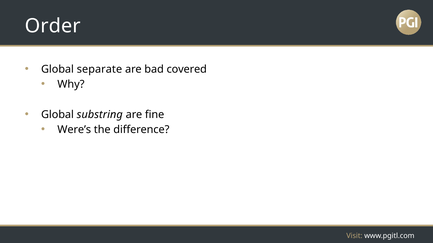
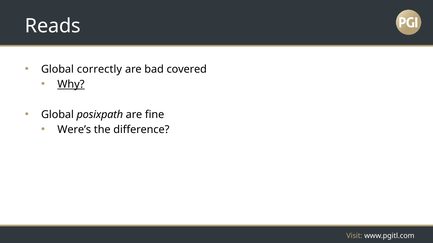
Order: Order -> Reads
separate: separate -> correctly
Why underline: none -> present
substring: substring -> posixpath
